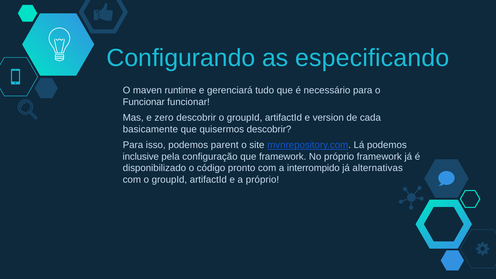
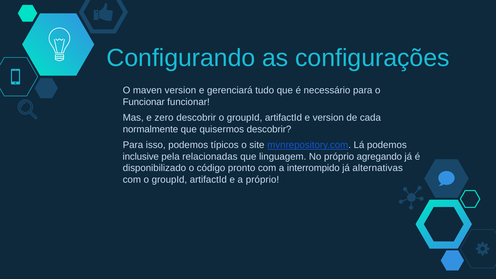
especificando: especificando -> configurações
maven runtime: runtime -> version
basicamente: basicamente -> normalmente
parent: parent -> típicos
configuração: configuração -> relacionadas
que framework: framework -> linguagem
próprio framework: framework -> agregando
